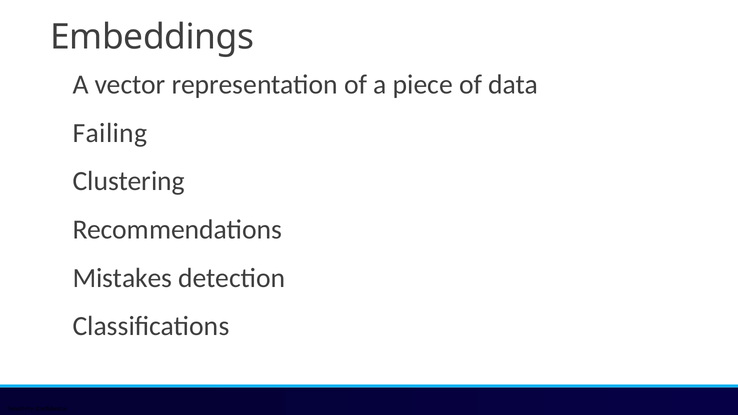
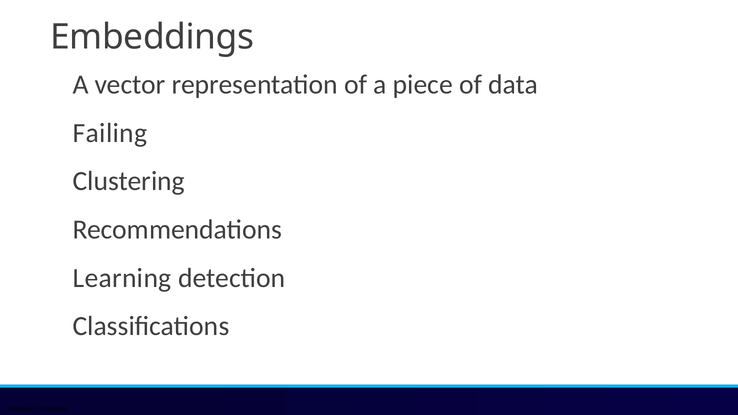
Mistakes: Mistakes -> Learning
